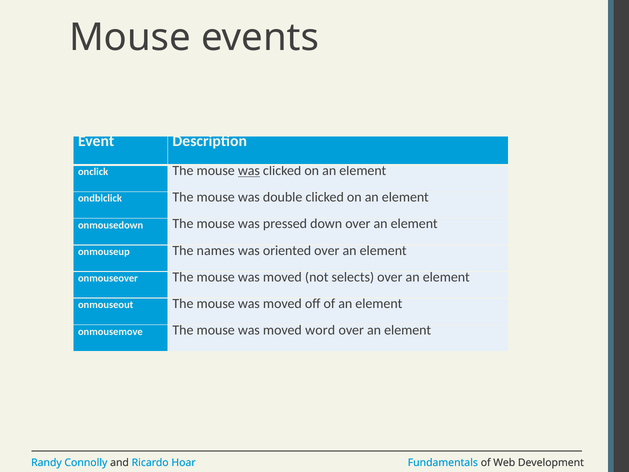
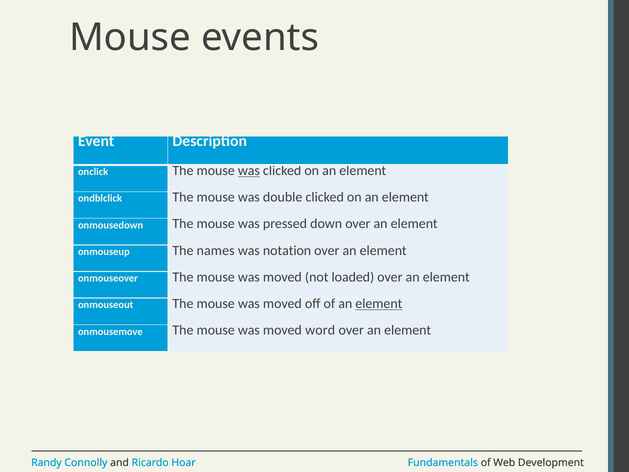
oriented: oriented -> notation
selects: selects -> loaded
element at (379, 304) underline: none -> present
